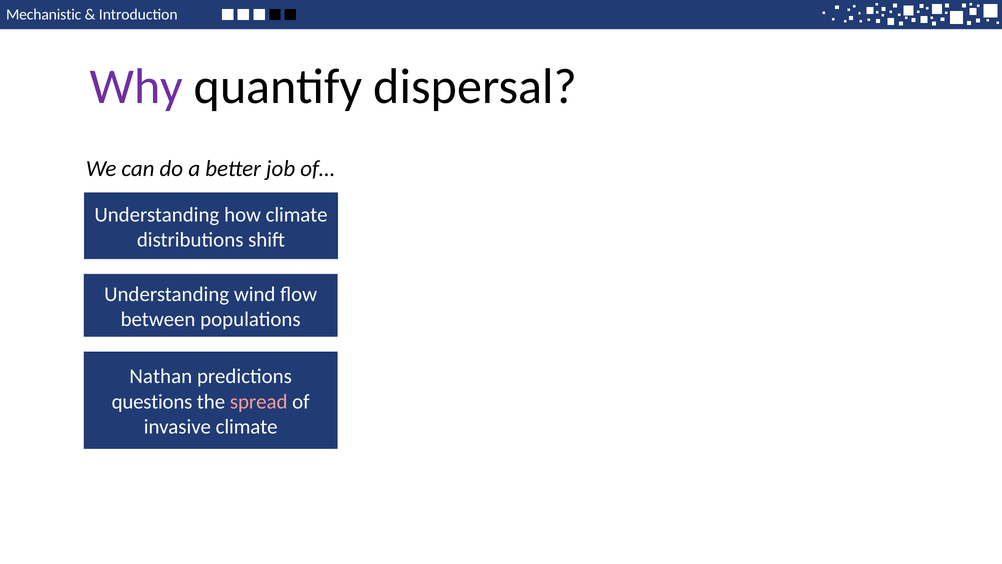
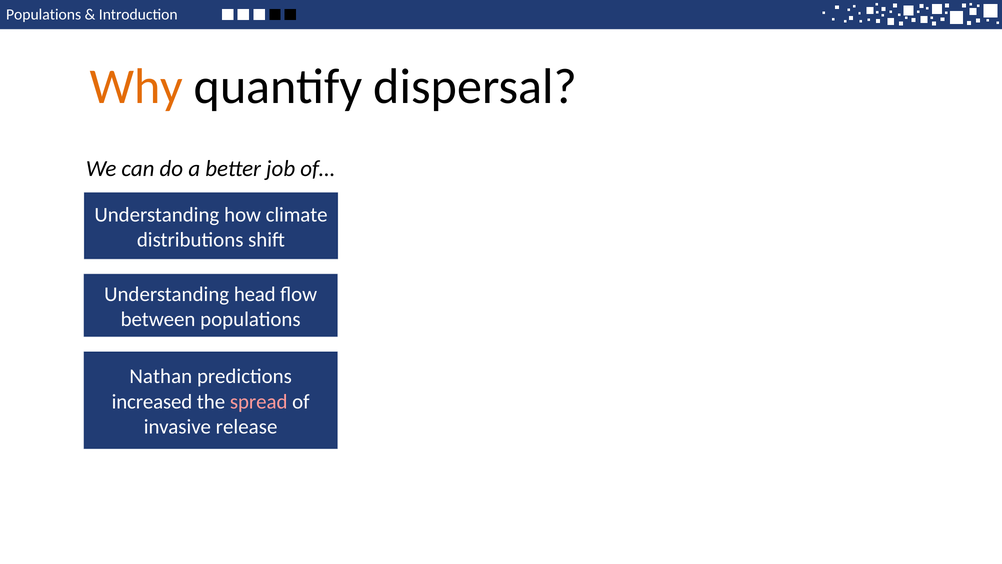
Mechanistic at (44, 15): Mechanistic -> Populations
Why colour: purple -> orange
wind: wind -> head
questions: questions -> increased
invasive climate: climate -> release
